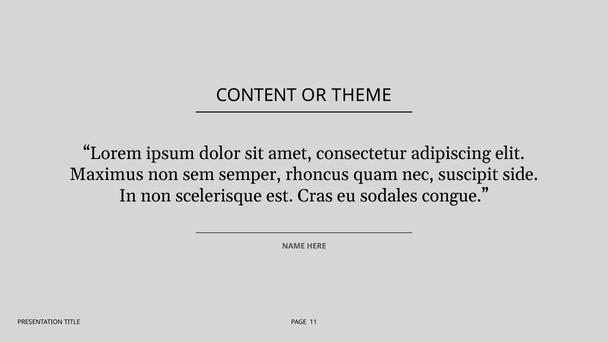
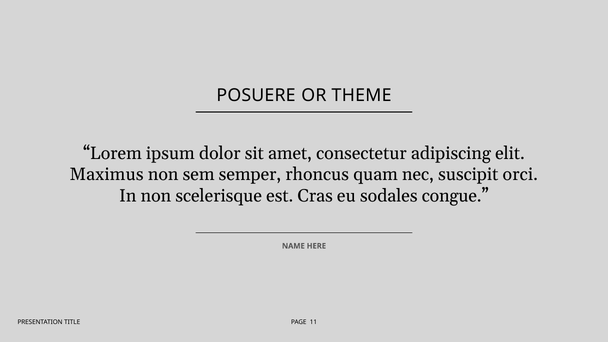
CONTENT: CONTENT -> POSUERE
side: side -> orci
